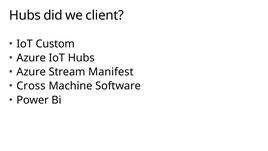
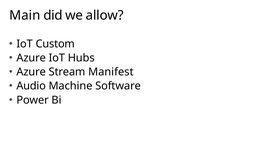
Hubs at (25, 15): Hubs -> Main
client: client -> allow
Cross: Cross -> Audio
